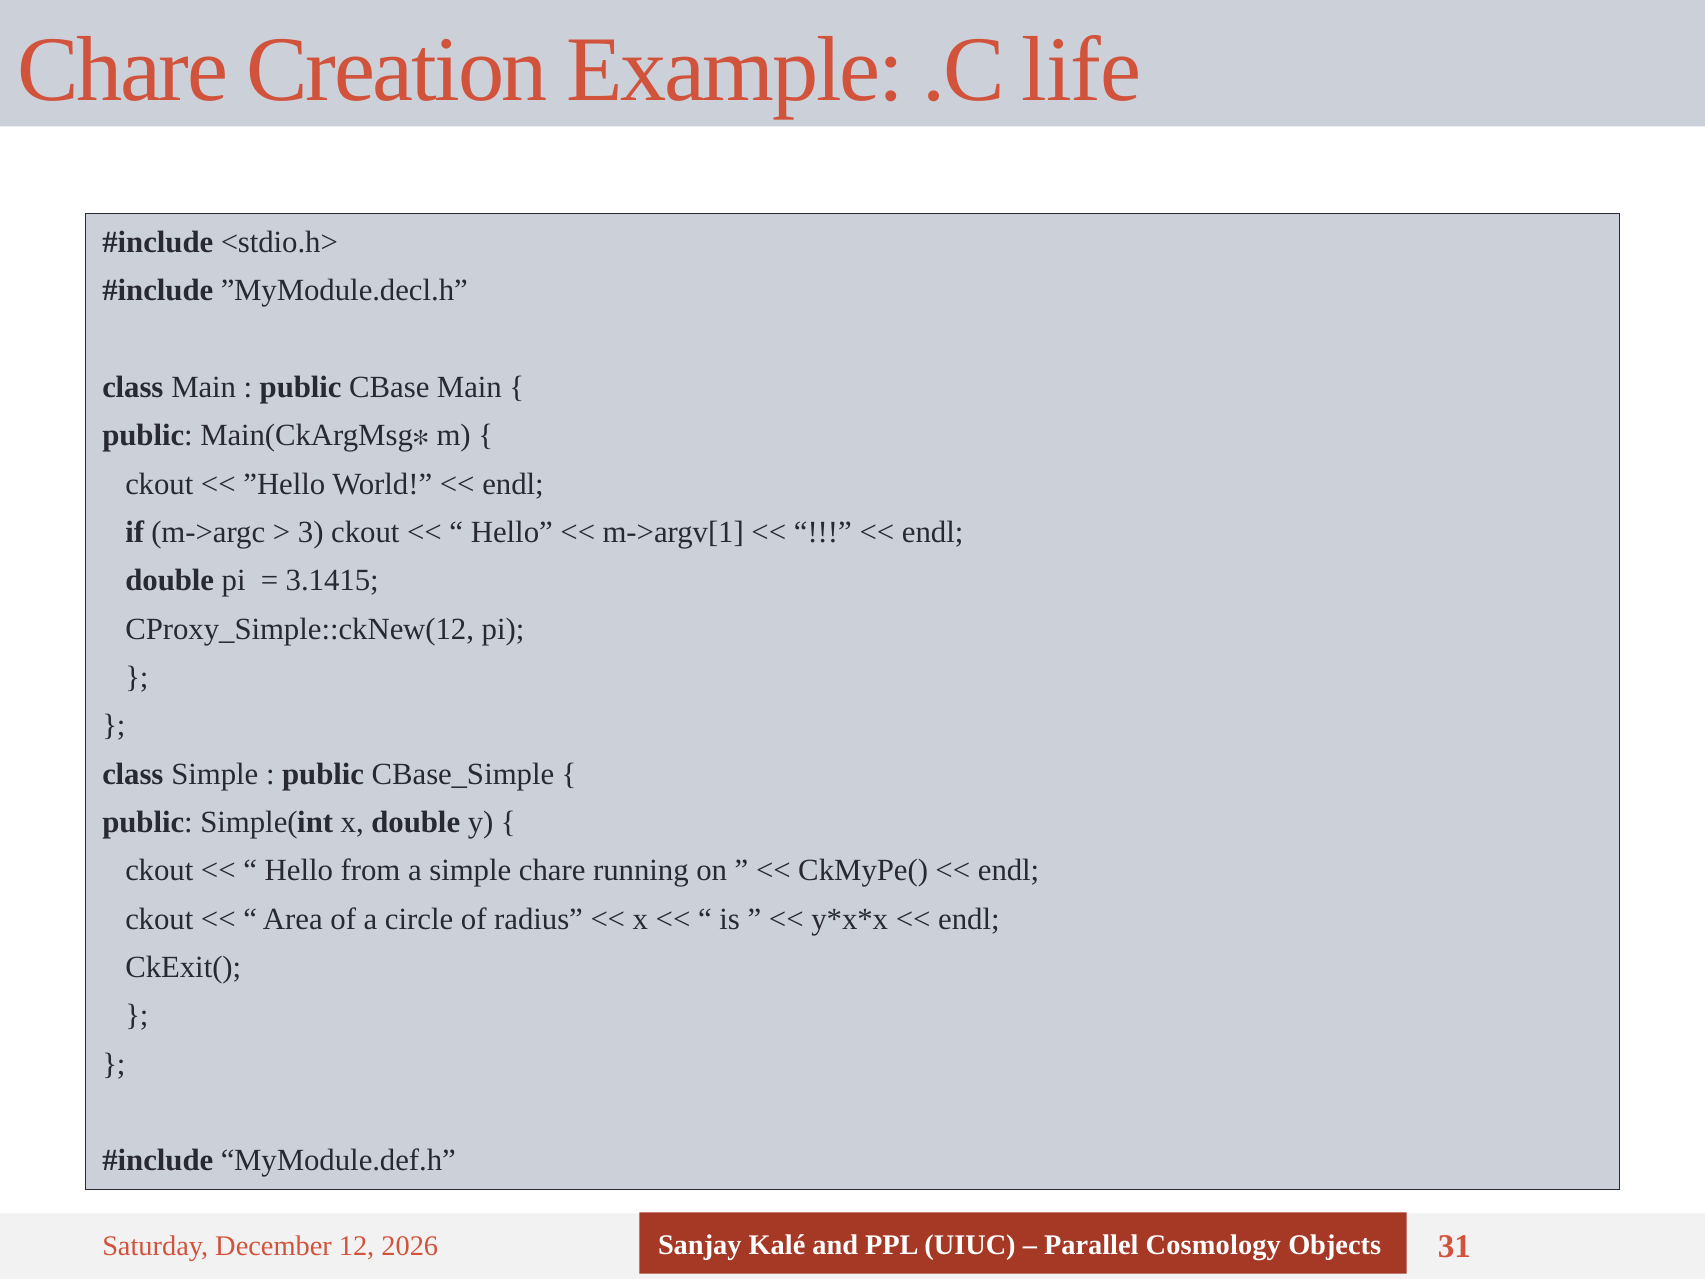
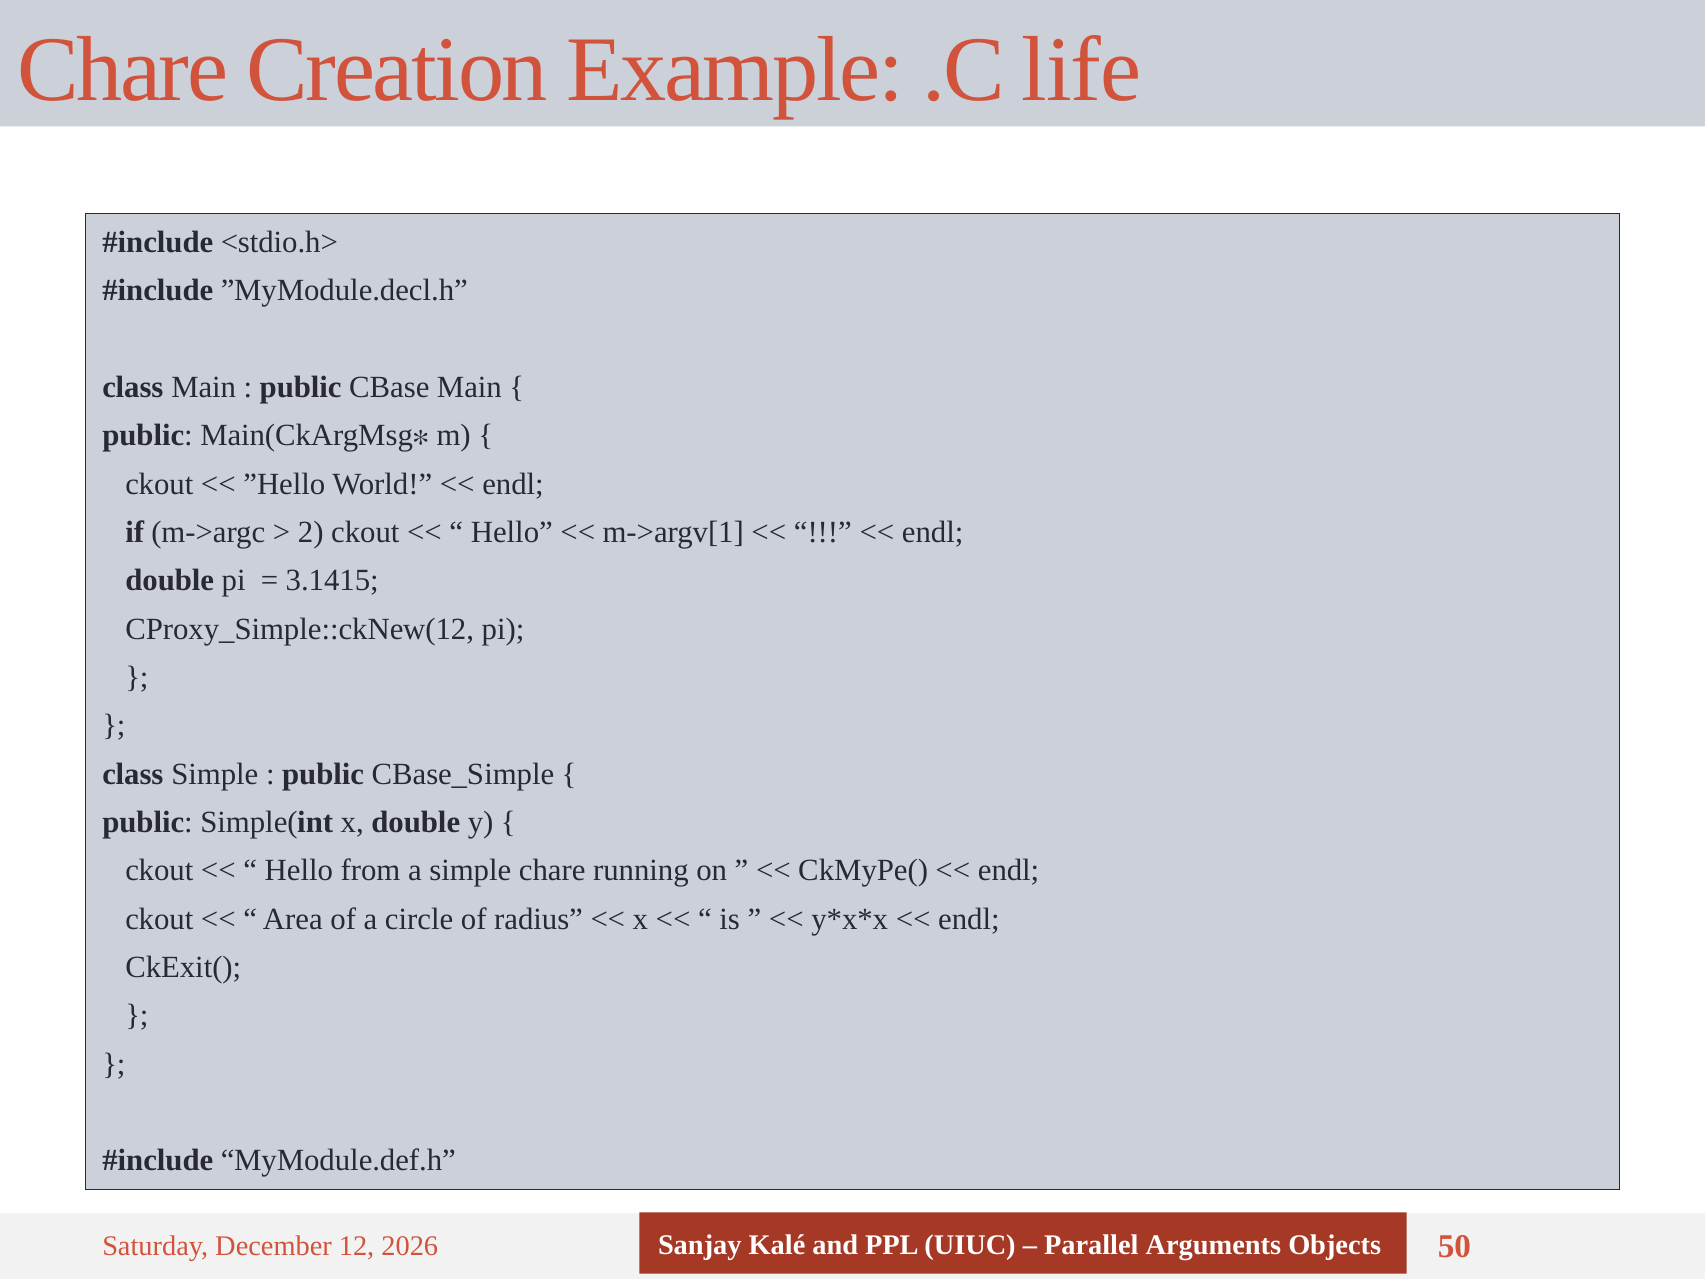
3: 3 -> 2
Cosmology: Cosmology -> Arguments
31: 31 -> 50
